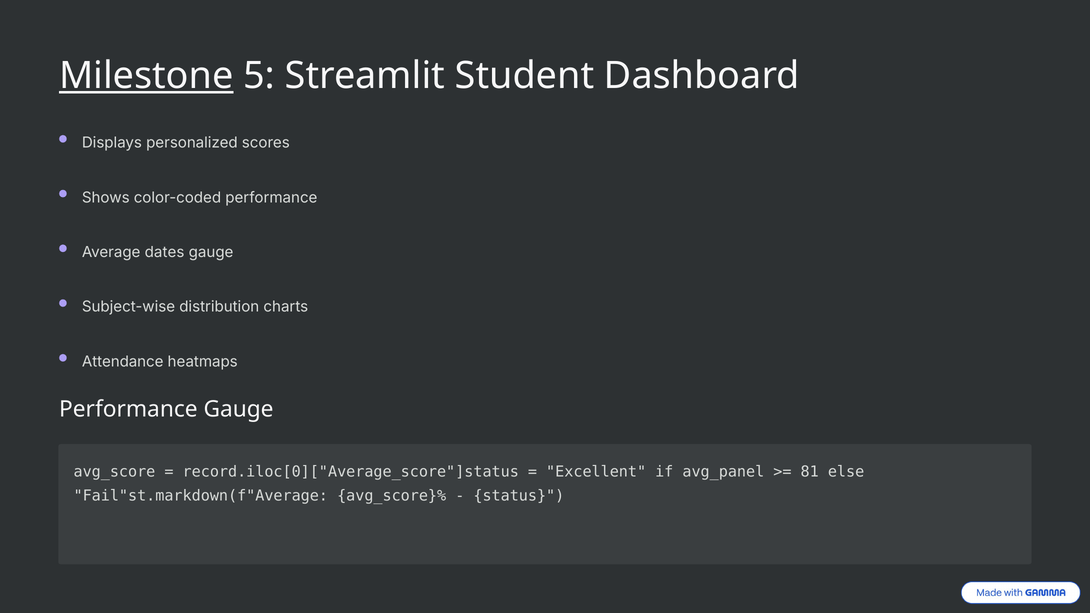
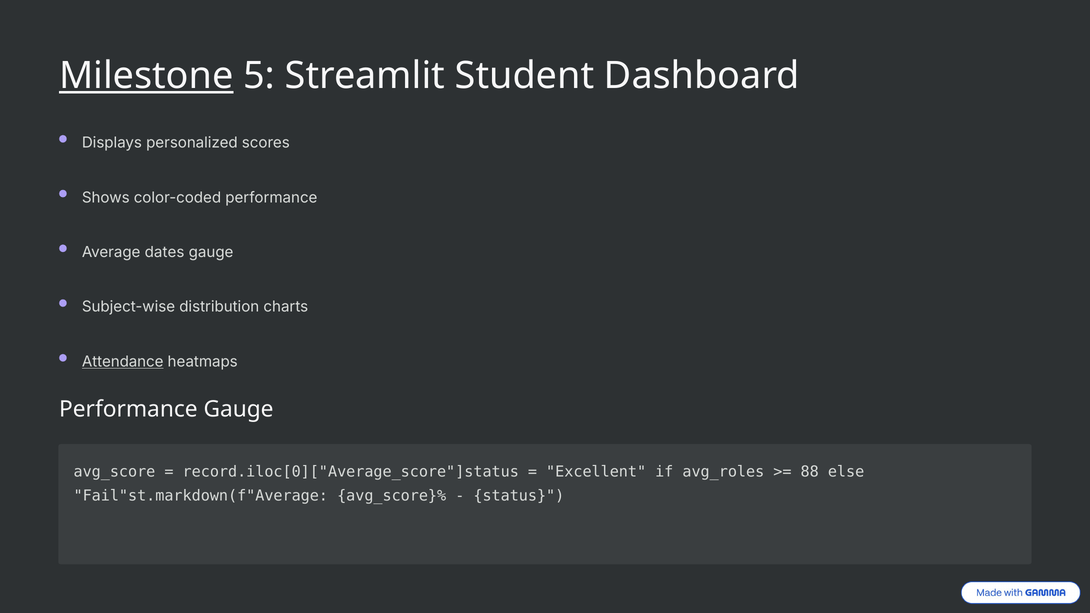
Attendance underline: none -> present
avg_panel: avg_panel -> avg_roles
81: 81 -> 88
